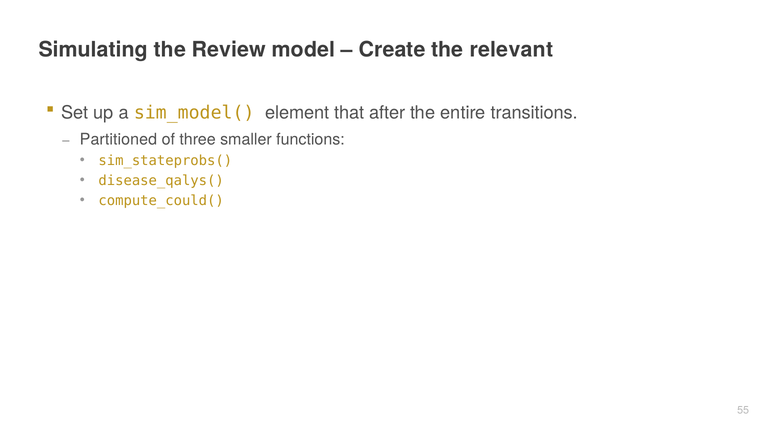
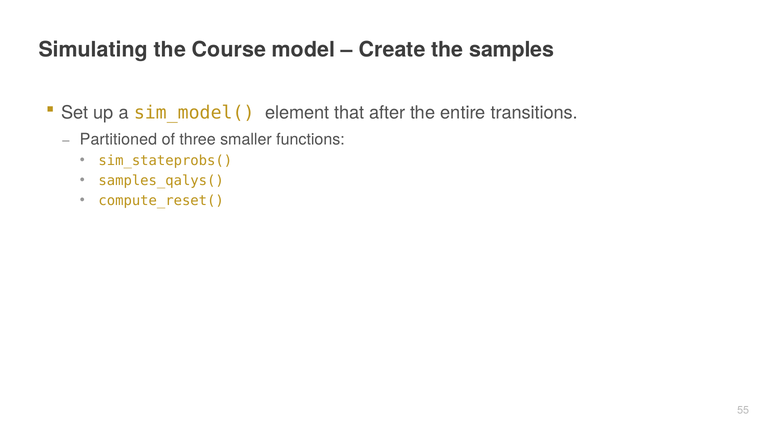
Review: Review -> Course
relevant: relevant -> samples
disease_qalys(: disease_qalys( -> samples_qalys(
compute_could(: compute_could( -> compute_reset(
